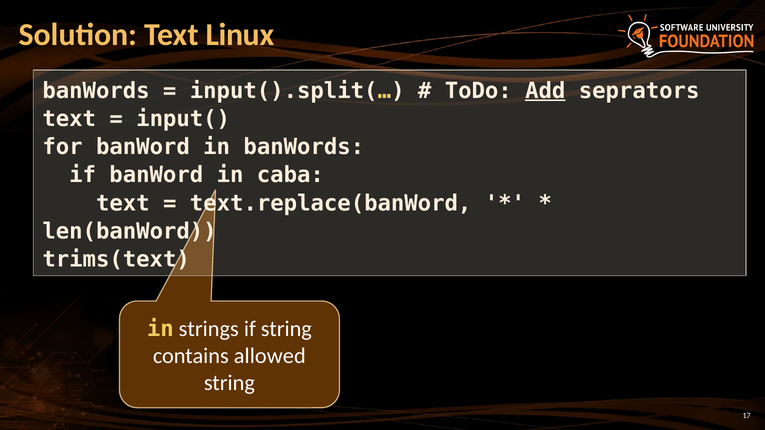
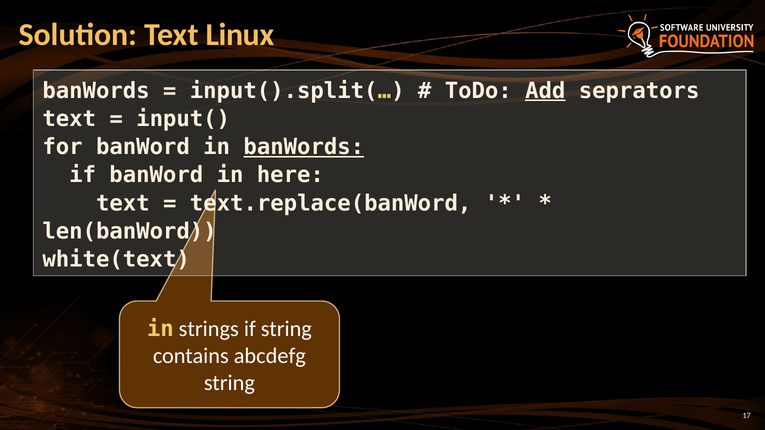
banWords at (304, 147) underline: none -> present
caba: caba -> here
trims(text: trims(text -> white(text
allowed: allowed -> abcdefg
